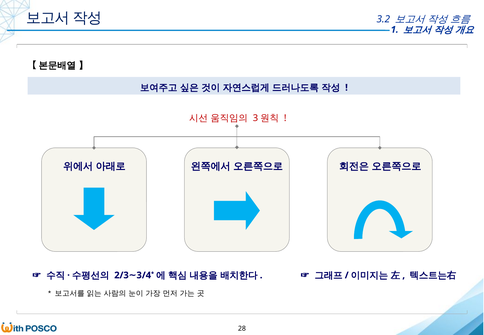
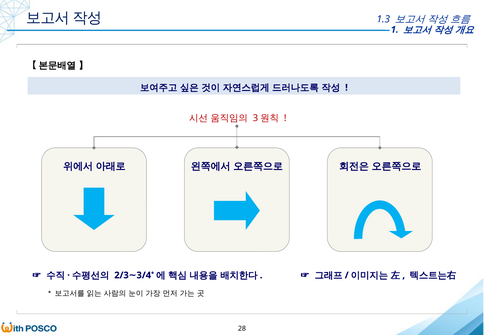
3.2: 3.2 -> 1.3
